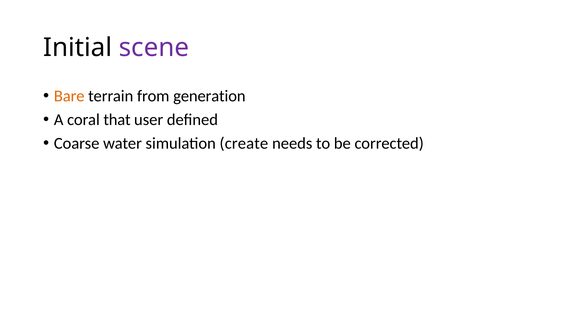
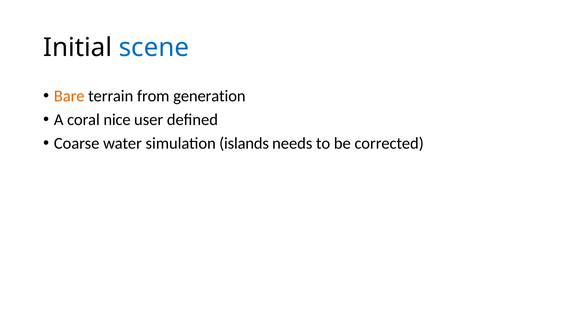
scene colour: purple -> blue
that: that -> nice
create: create -> islands
